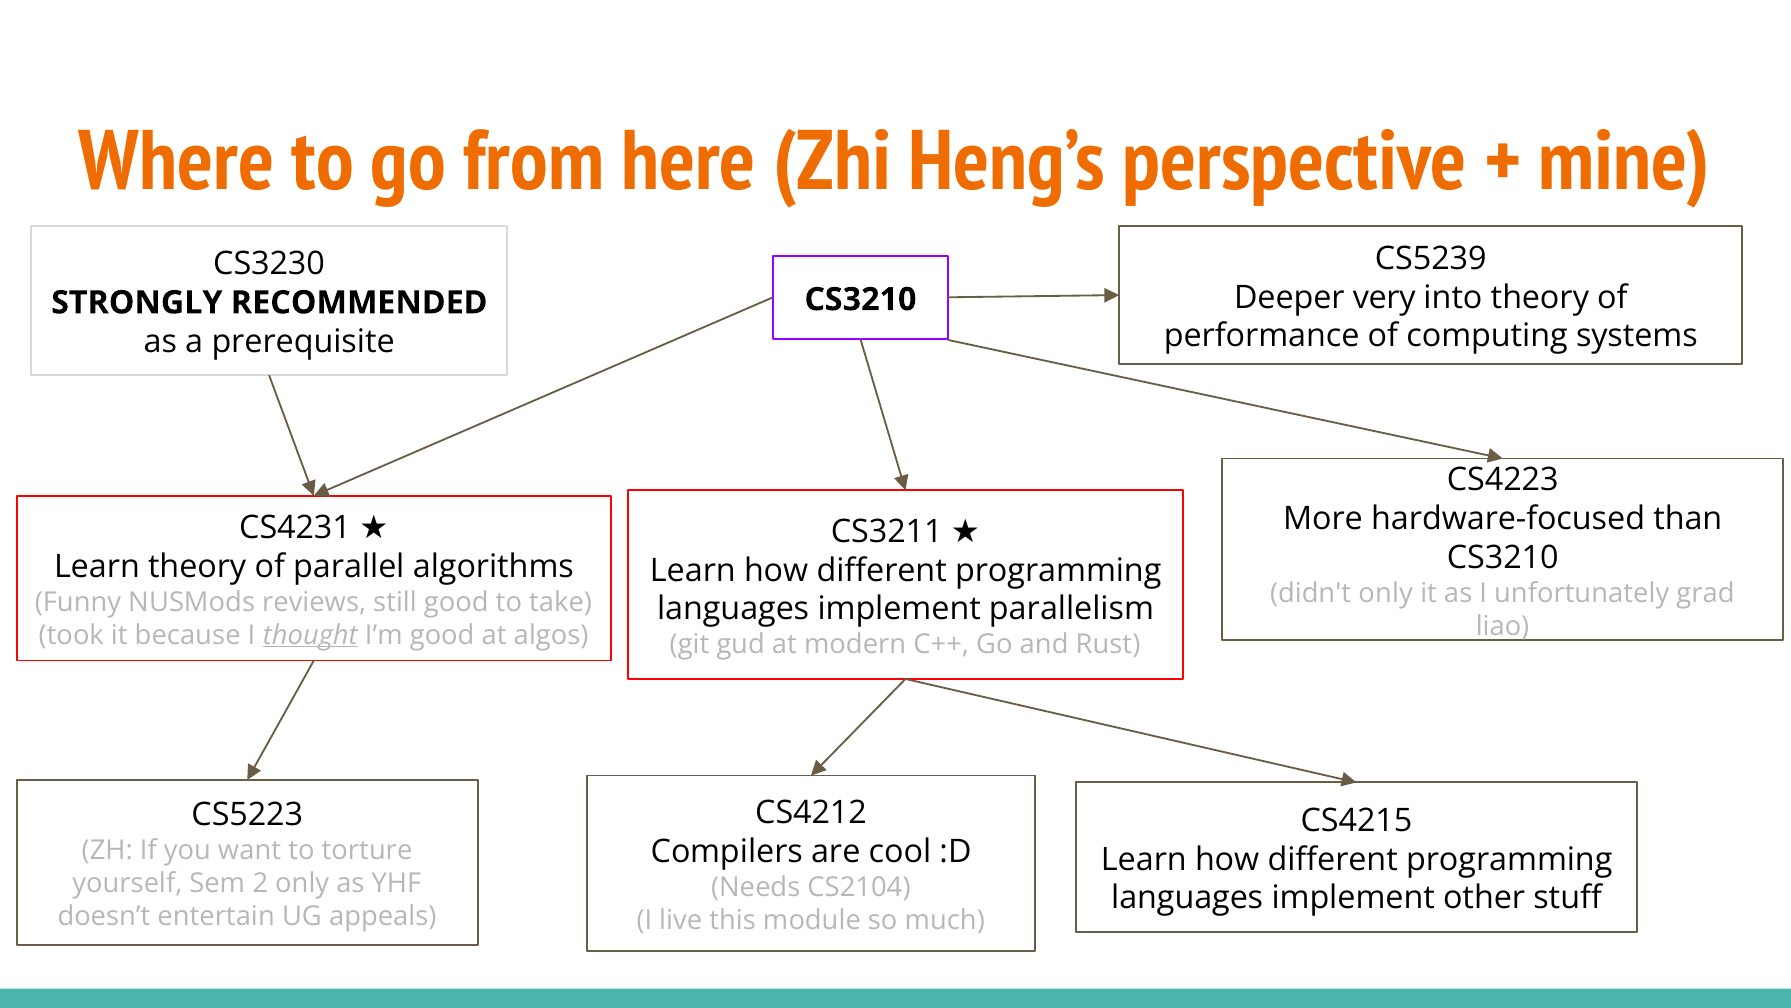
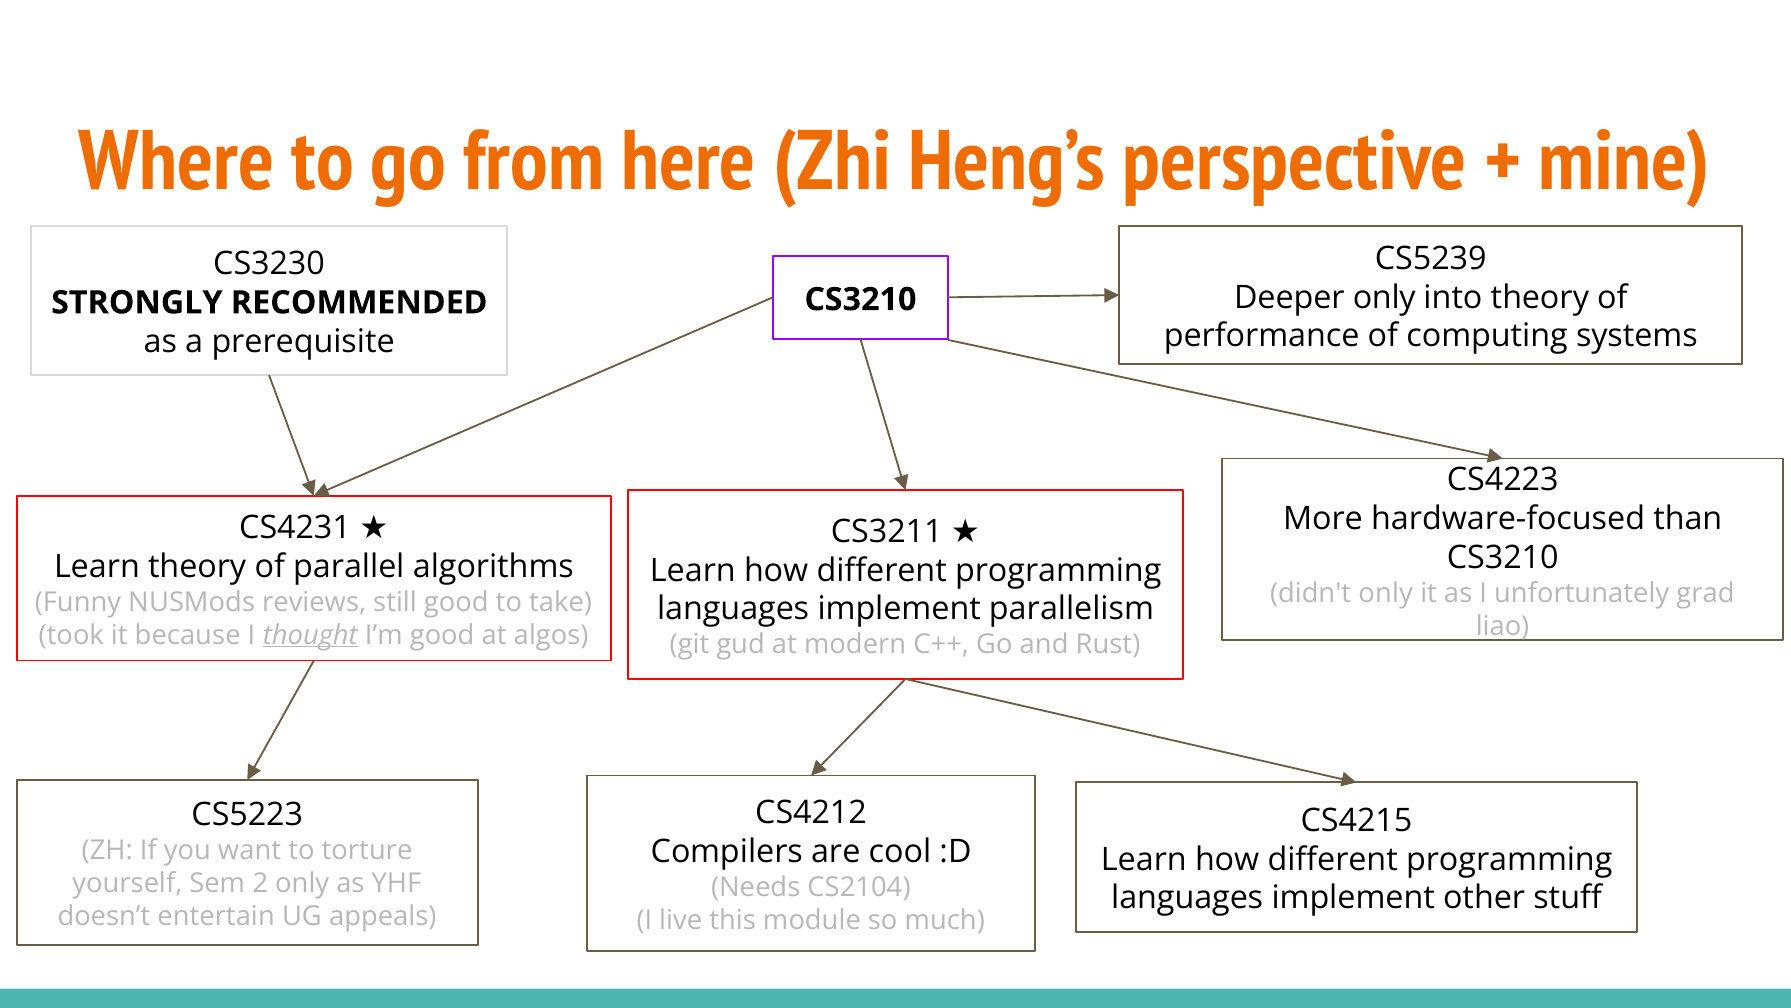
Deeper very: very -> only
